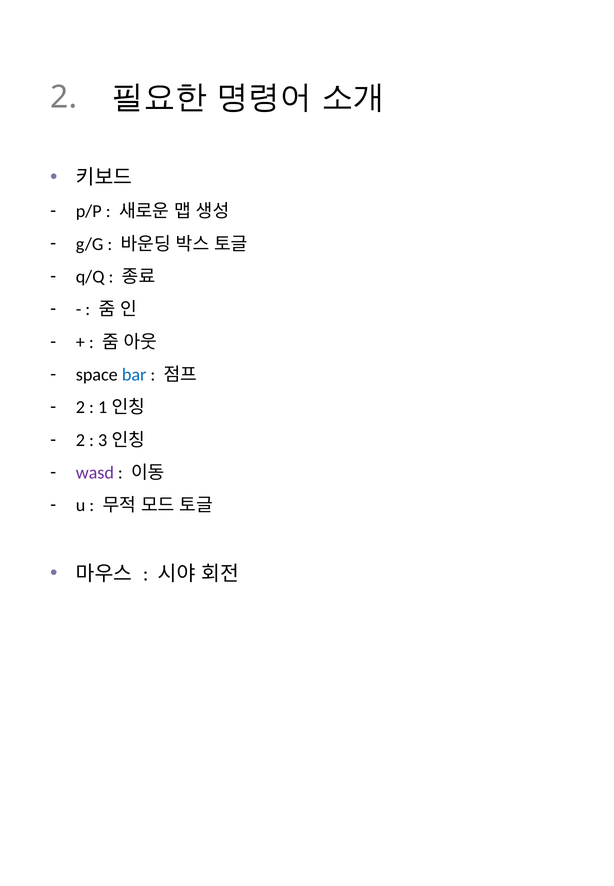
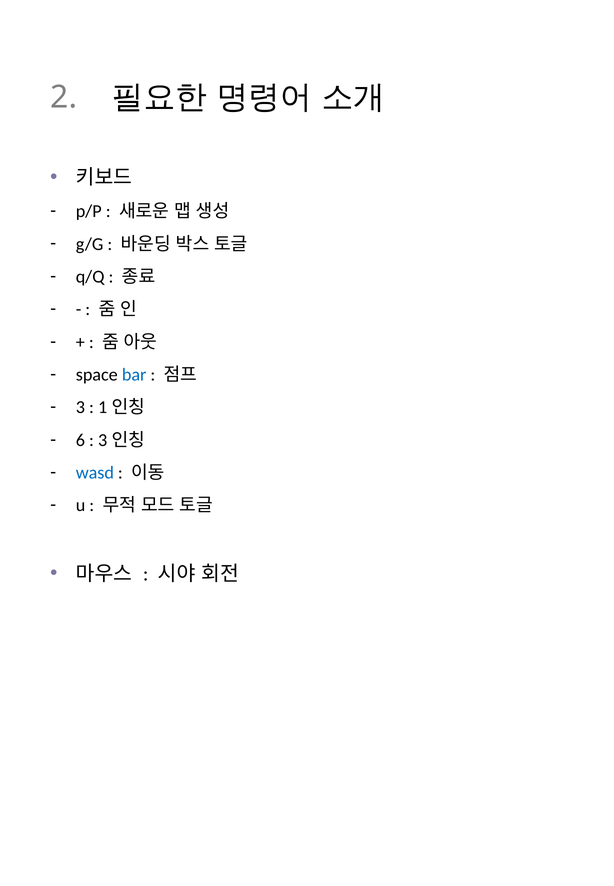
2 at (80, 408): 2 -> 3
2 at (80, 441): 2 -> 6
wasd colour: purple -> blue
